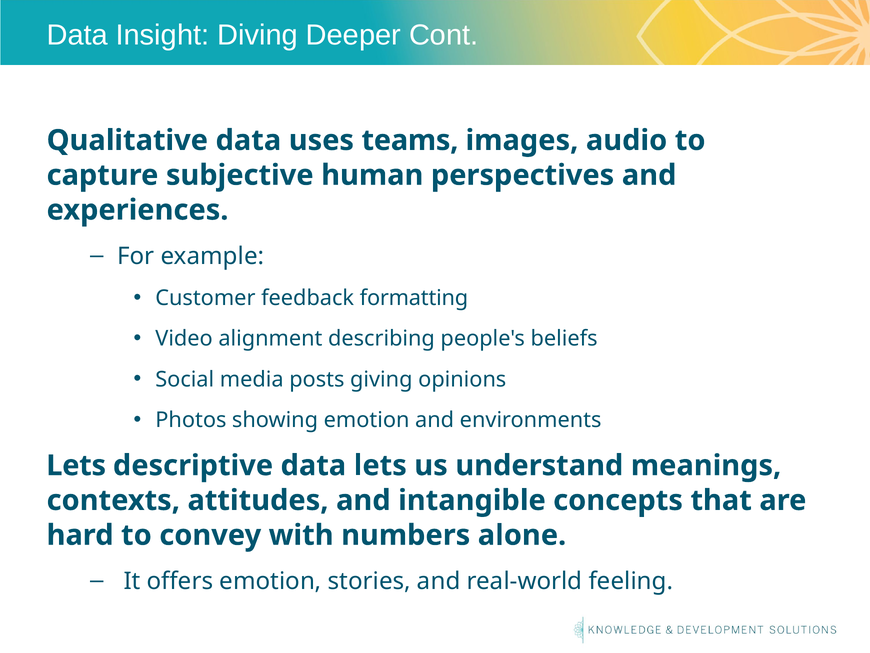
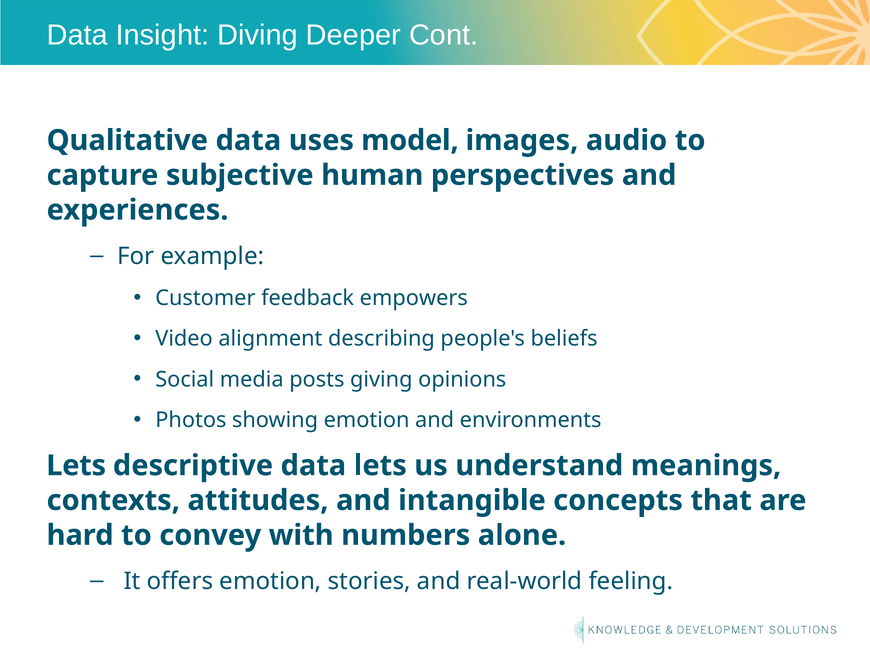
teams: teams -> model
formatting: formatting -> empowers
